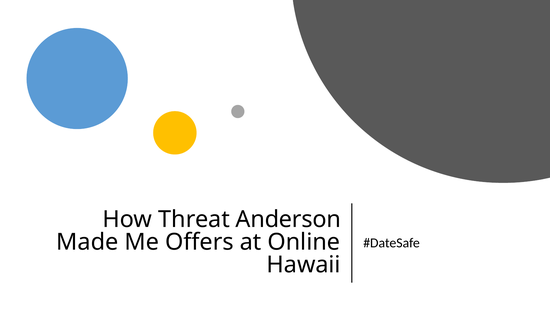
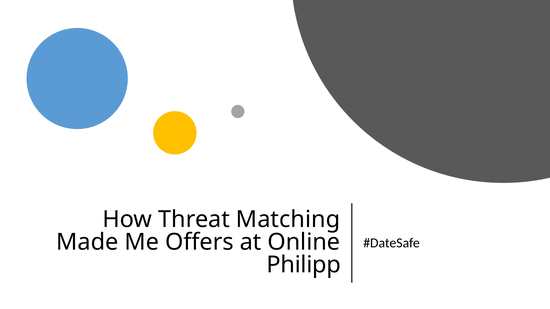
Anderson: Anderson -> Matching
Hawaii: Hawaii -> Philipp
